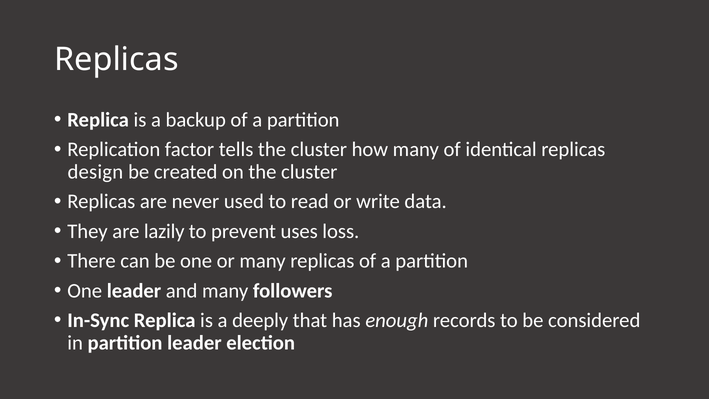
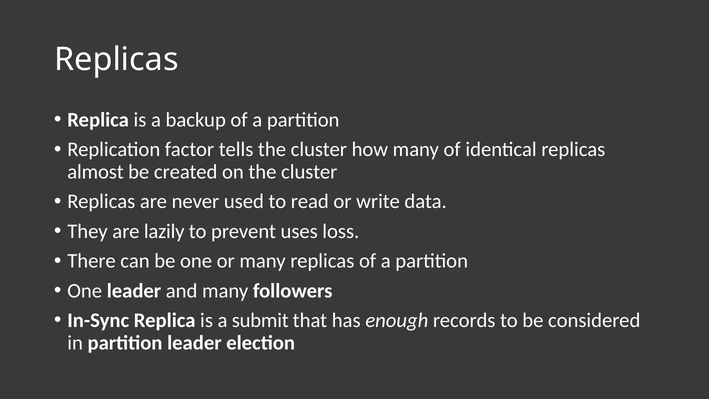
design: design -> almost
deeply: deeply -> submit
